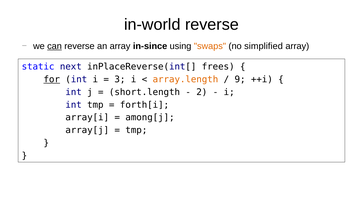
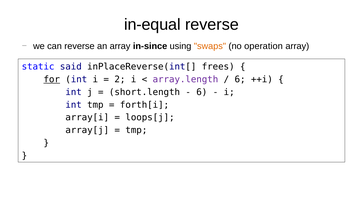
in-world: in-world -> in-equal
can underline: present -> none
simplified: simplified -> operation
next: next -> said
3: 3 -> 2
array.length colour: orange -> purple
9 at (240, 79): 9 -> 6
2 at (202, 92): 2 -> 6
among[j: among[j -> loops[j
